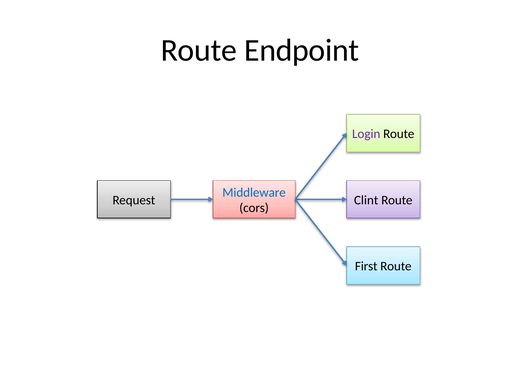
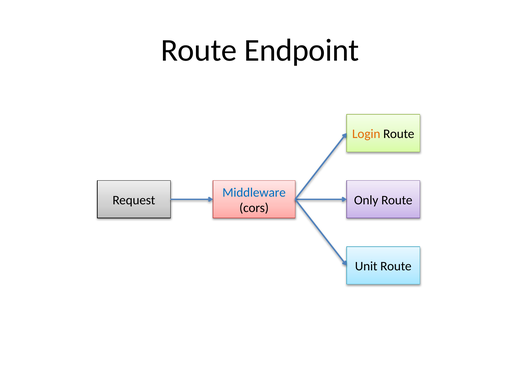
Login colour: purple -> orange
Clint: Clint -> Only
First: First -> Unit
